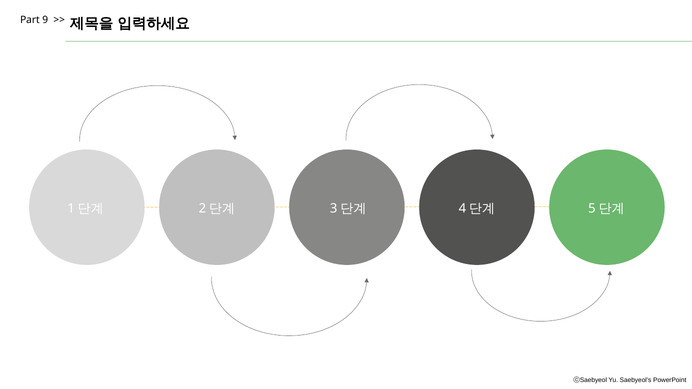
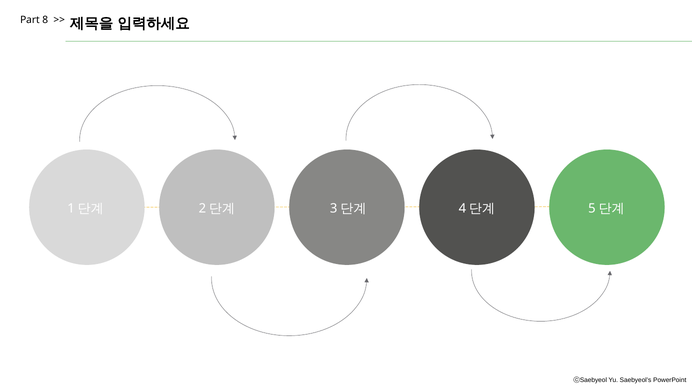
9: 9 -> 8
